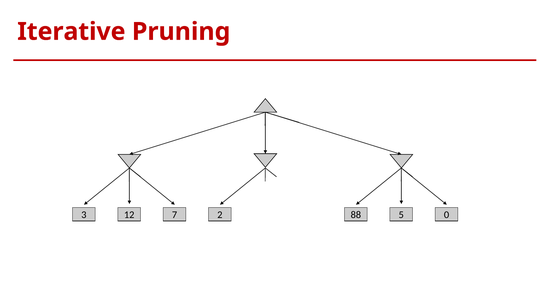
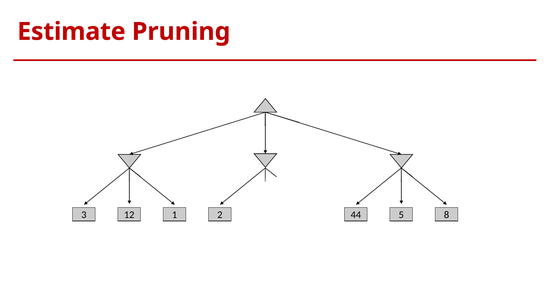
Iterative: Iterative -> Estimate
7: 7 -> 1
88: 88 -> 44
0: 0 -> 8
